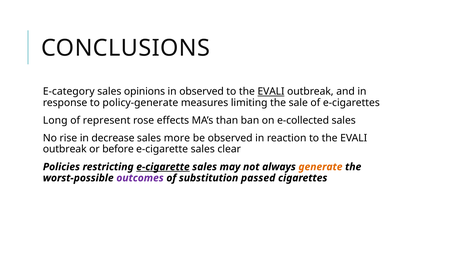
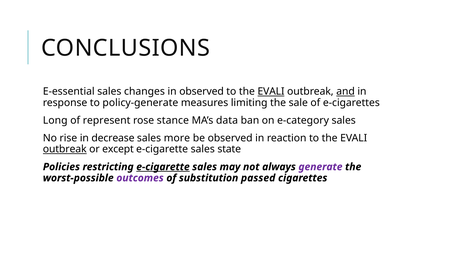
E-category: E-category -> E-essential
opinions: opinions -> changes
and underline: none -> present
effects: effects -> stance
than: than -> data
e-collected: e-collected -> e-category
outbreak at (65, 149) underline: none -> present
before: before -> except
clear: clear -> state
generate colour: orange -> purple
